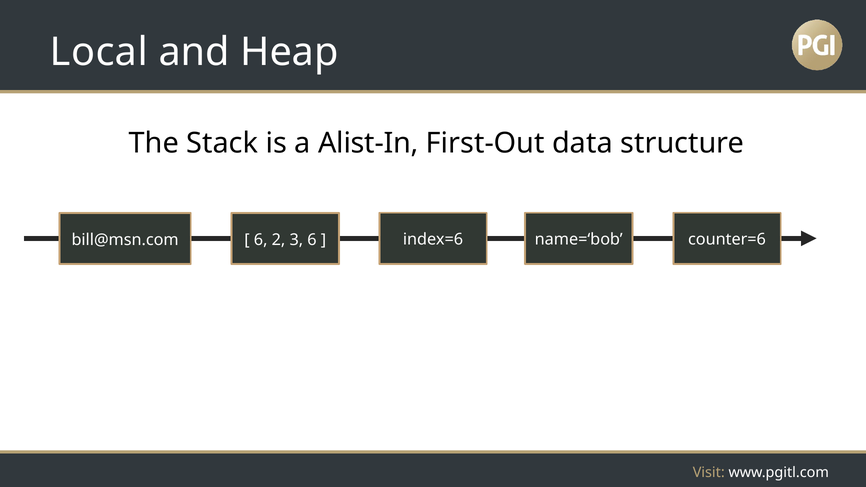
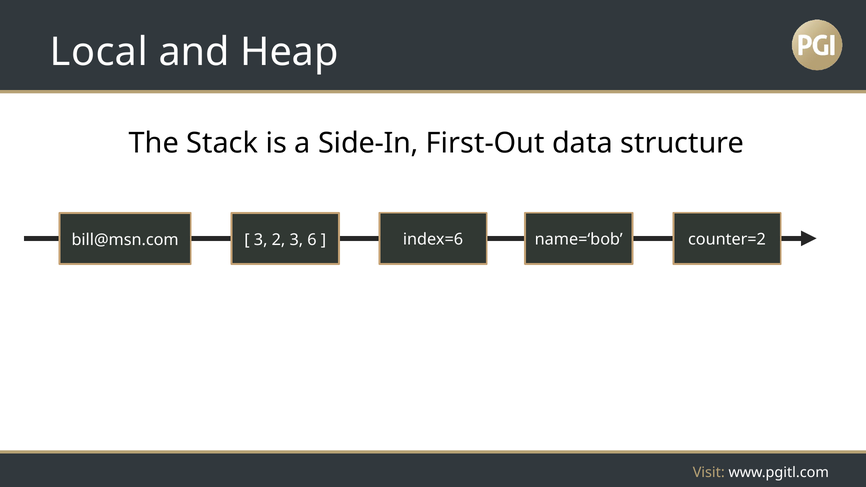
Alist-In: Alist-In -> Side-In
counter=6: counter=6 -> counter=2
6 at (261, 240): 6 -> 3
